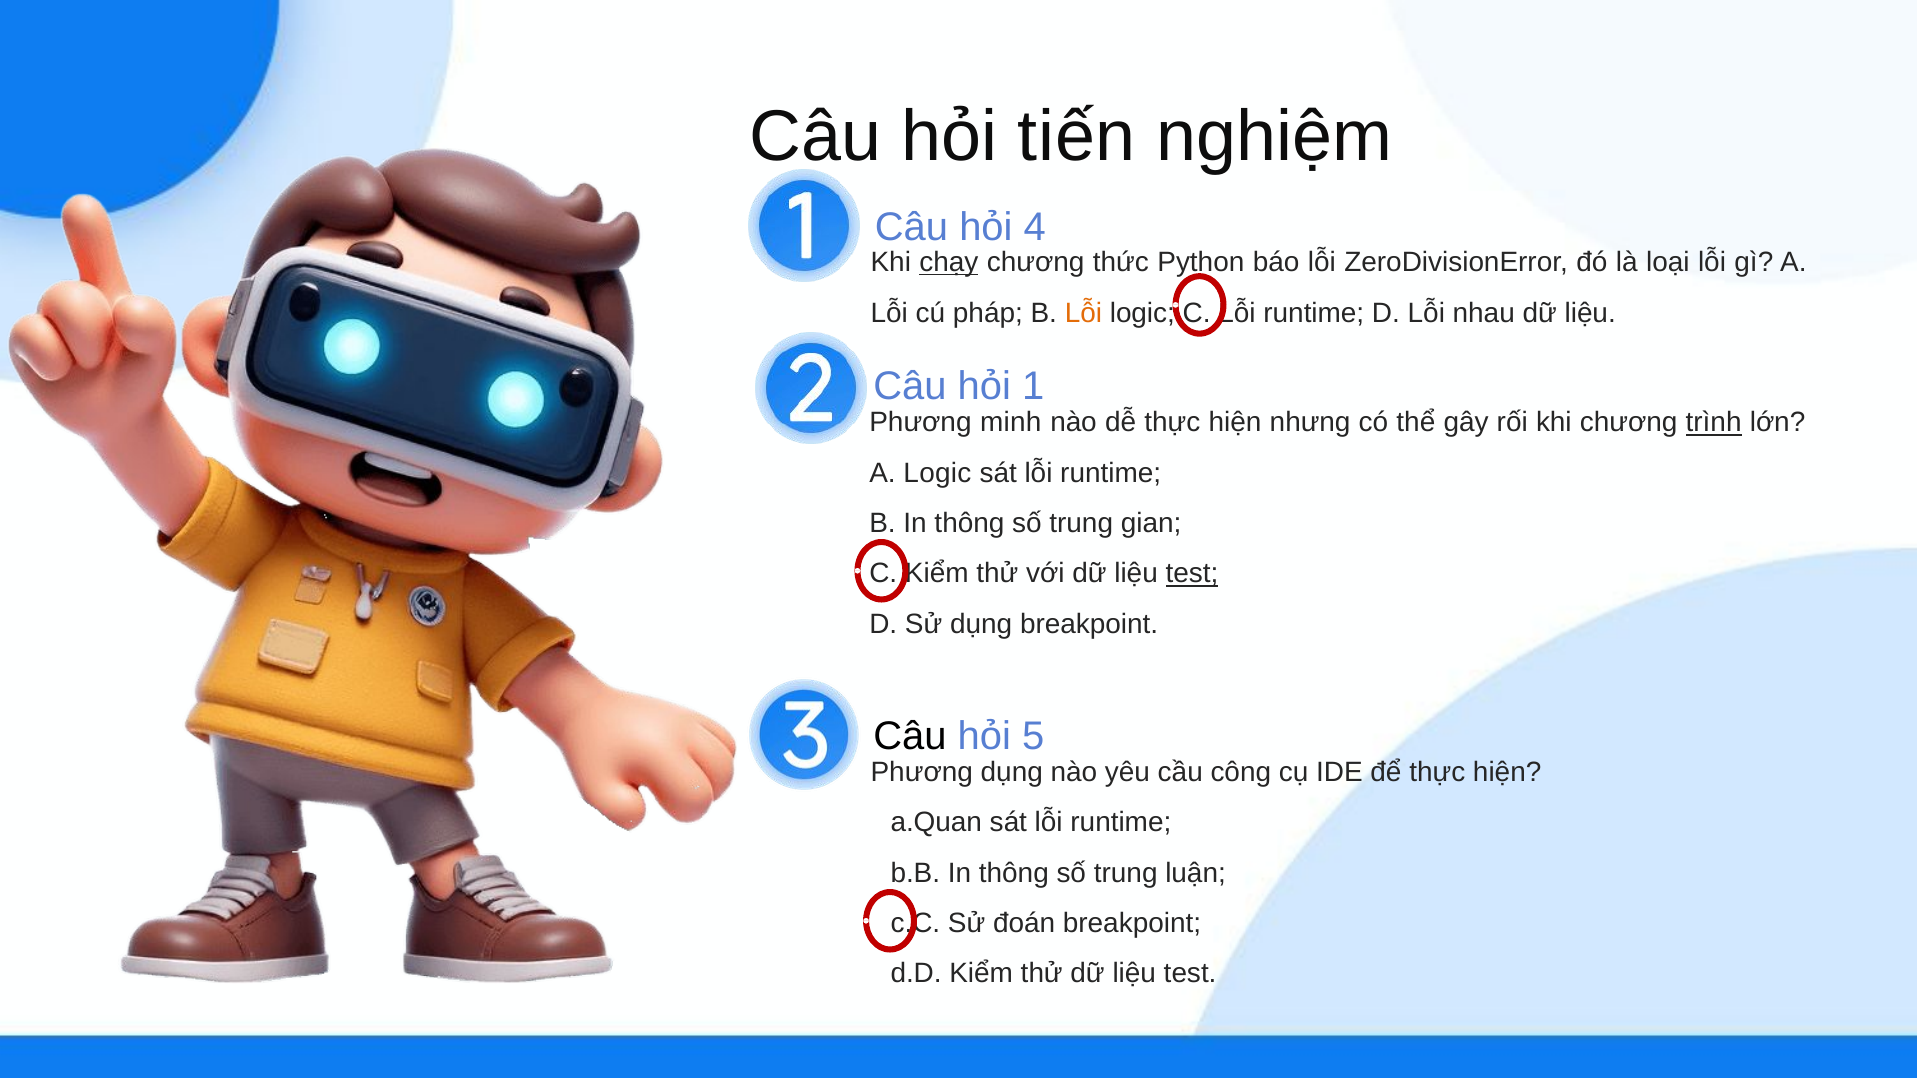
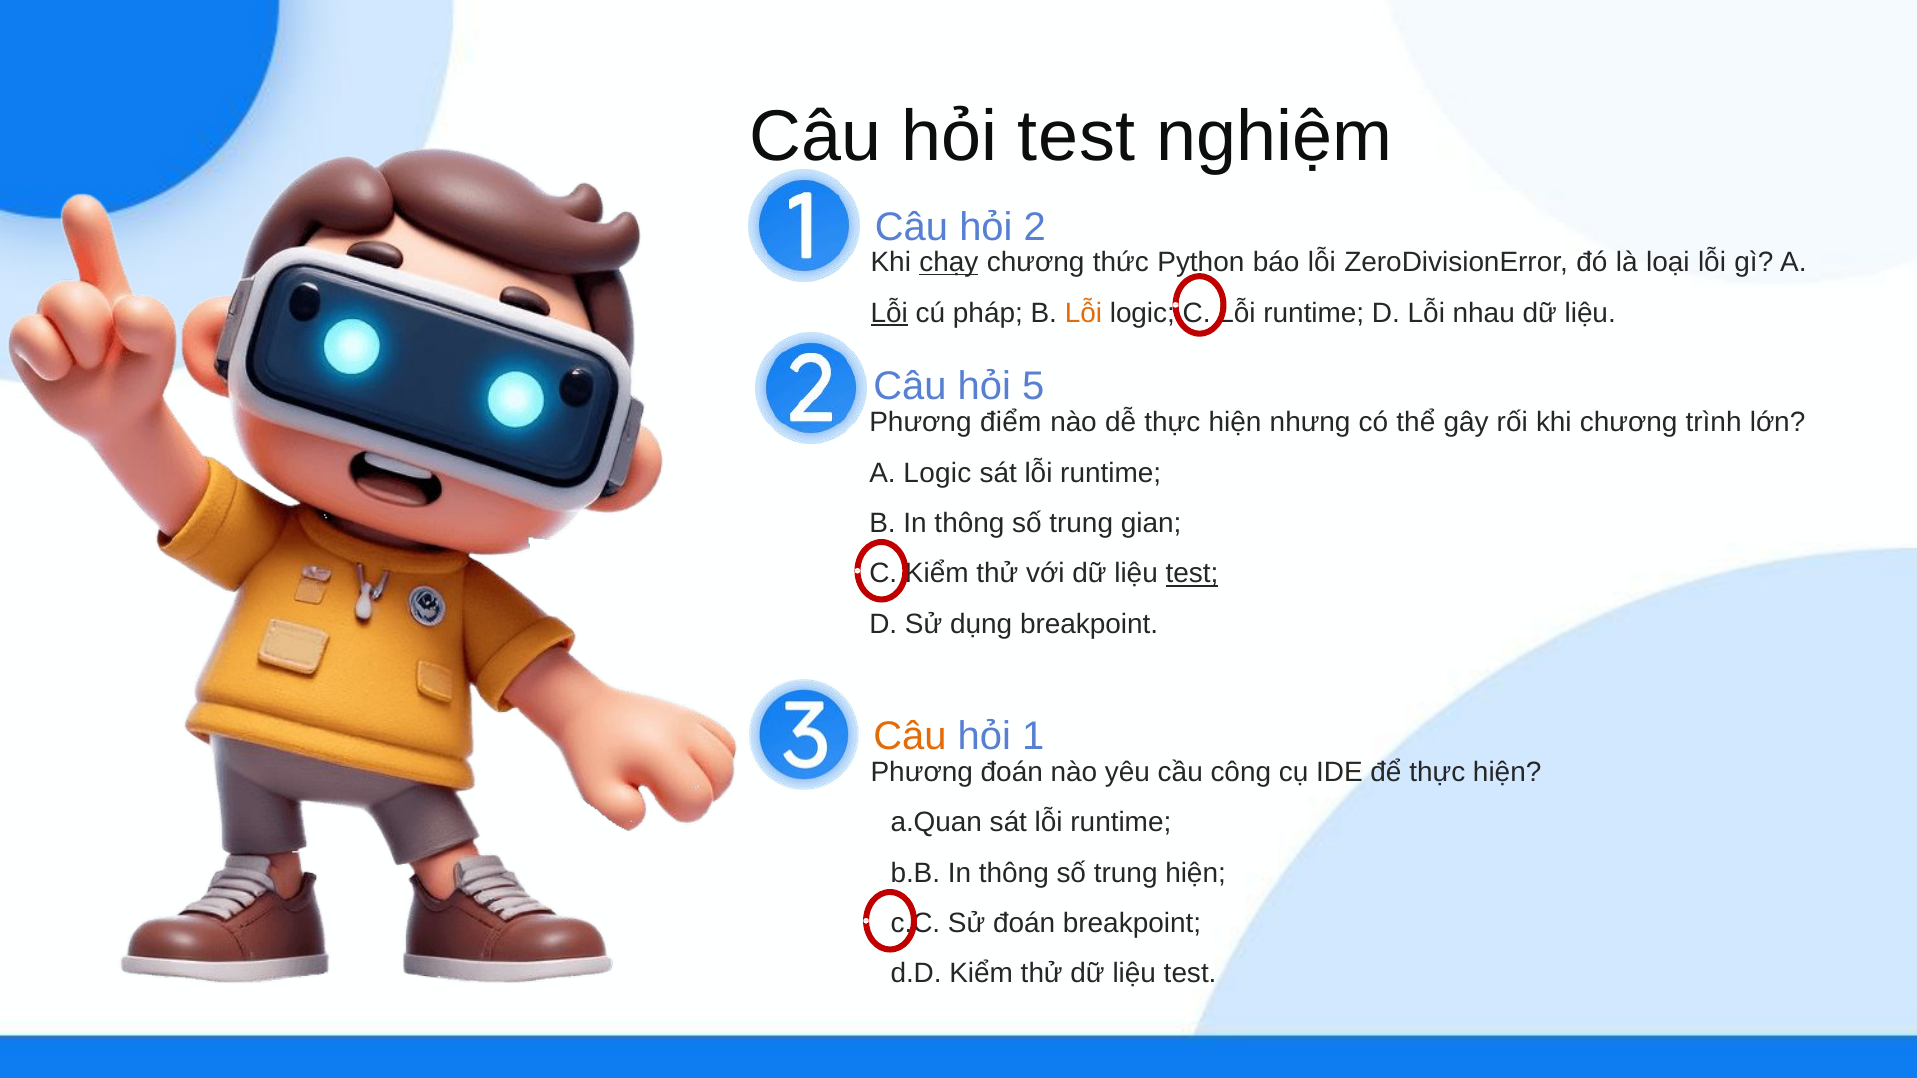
hỏi tiến: tiến -> test
4: 4 -> 2
Lỗi at (889, 313) underline: none -> present
1: 1 -> 5
minh: minh -> điểm
trình underline: present -> none
Câu at (910, 737) colour: black -> orange
5: 5 -> 1
Phương dụng: dụng -> đoán
trung luận: luận -> hiện
